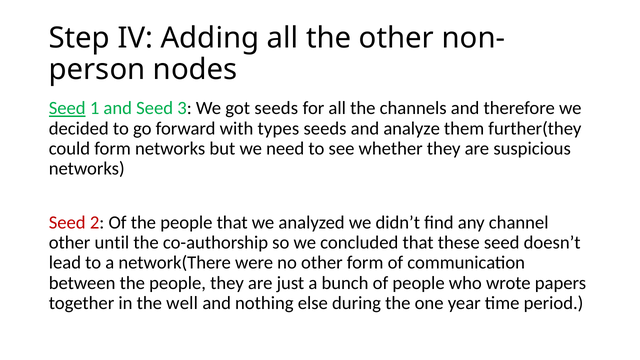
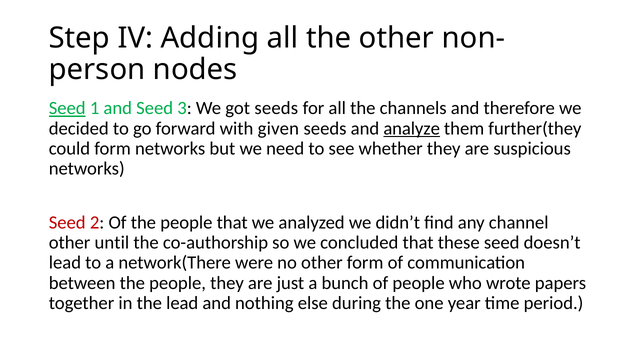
types: types -> given
analyze underline: none -> present
the well: well -> lead
